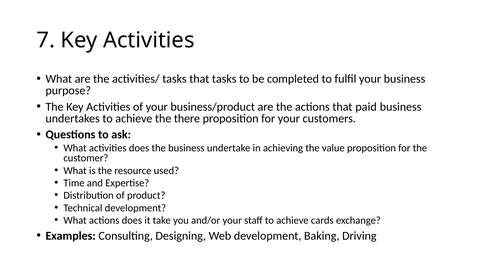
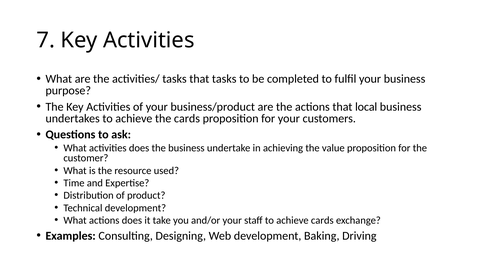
paid: paid -> local
the there: there -> cards
